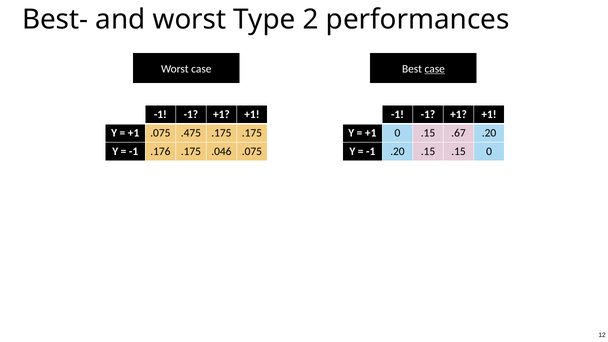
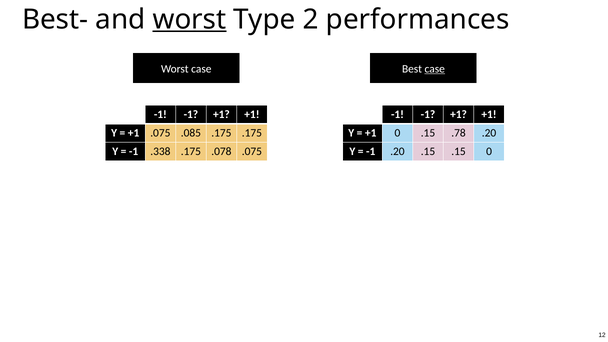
worst at (189, 19) underline: none -> present
.475: .475 -> .085
.67: .67 -> .78
.176: .176 -> .338
.046: .046 -> .078
